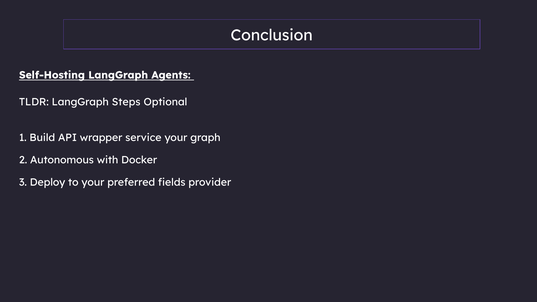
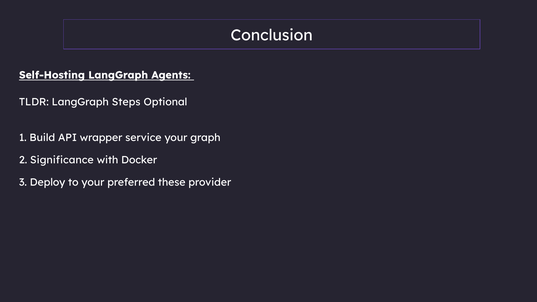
Autonomous: Autonomous -> Significance
fields: fields -> these
